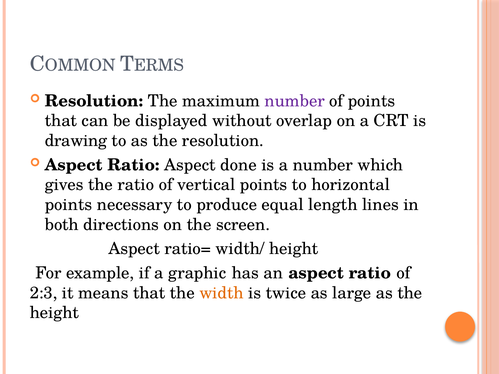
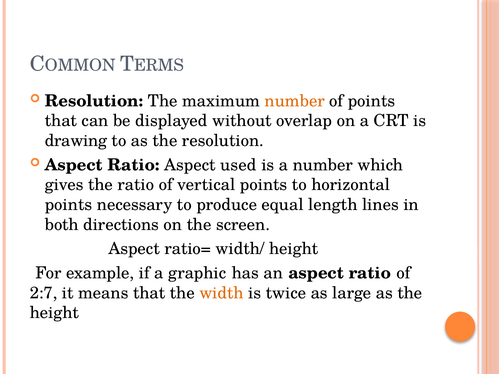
number at (295, 101) colour: purple -> orange
done: done -> used
2:3: 2:3 -> 2:7
